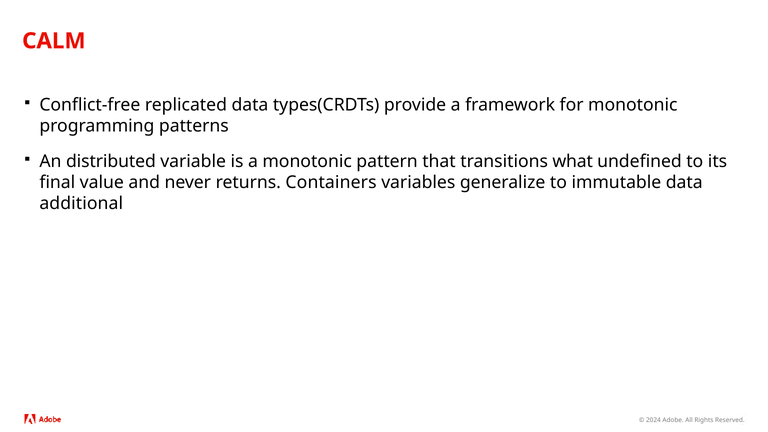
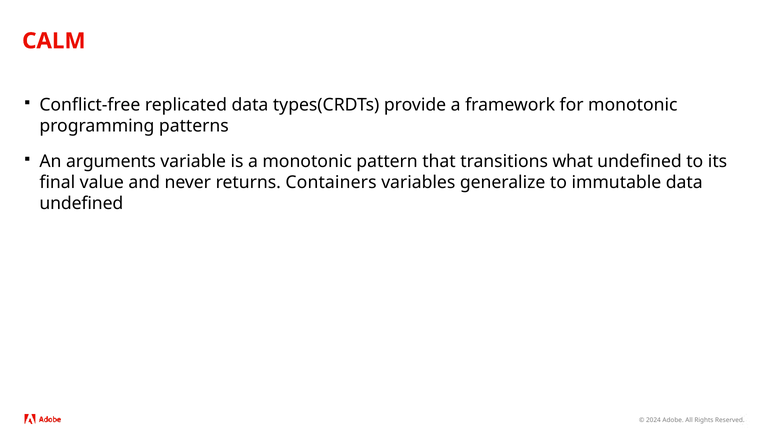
distributed: distributed -> arguments
additional at (81, 204): additional -> undefined
